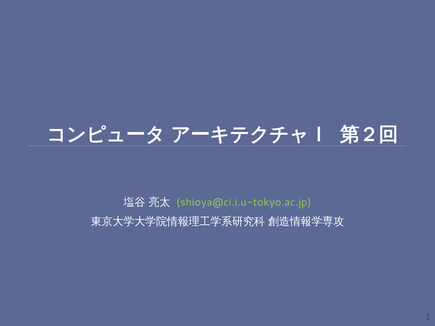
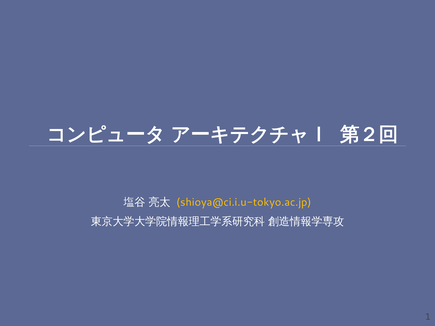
shioya@ci.i.u-tokyo.ac.jp colour: light green -> yellow
